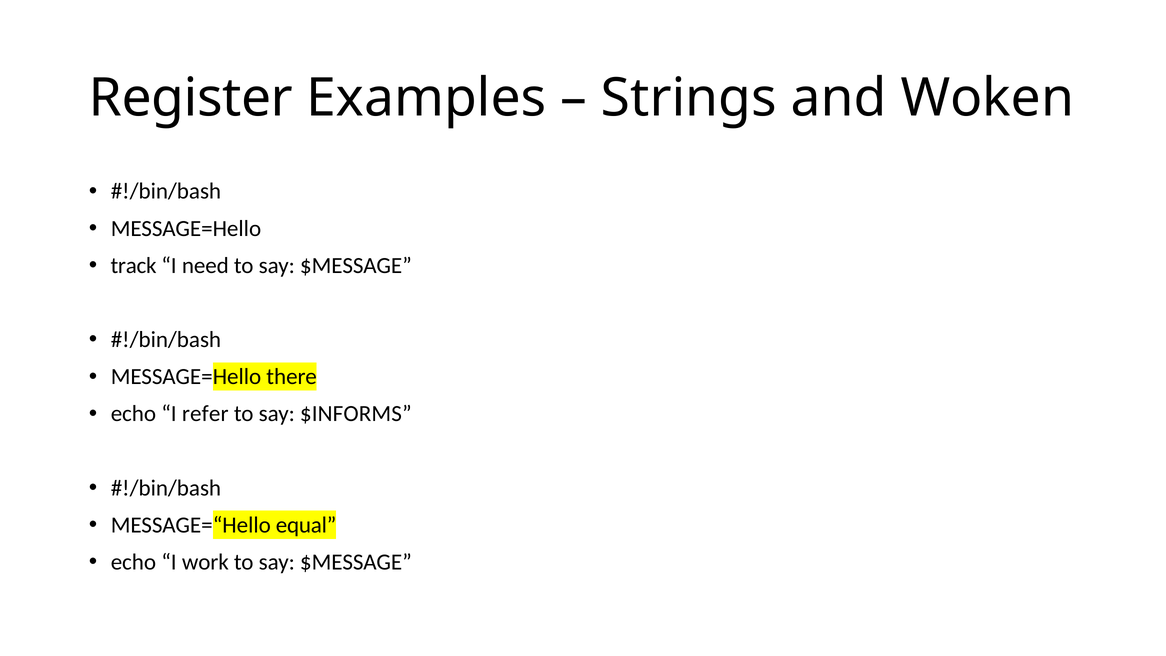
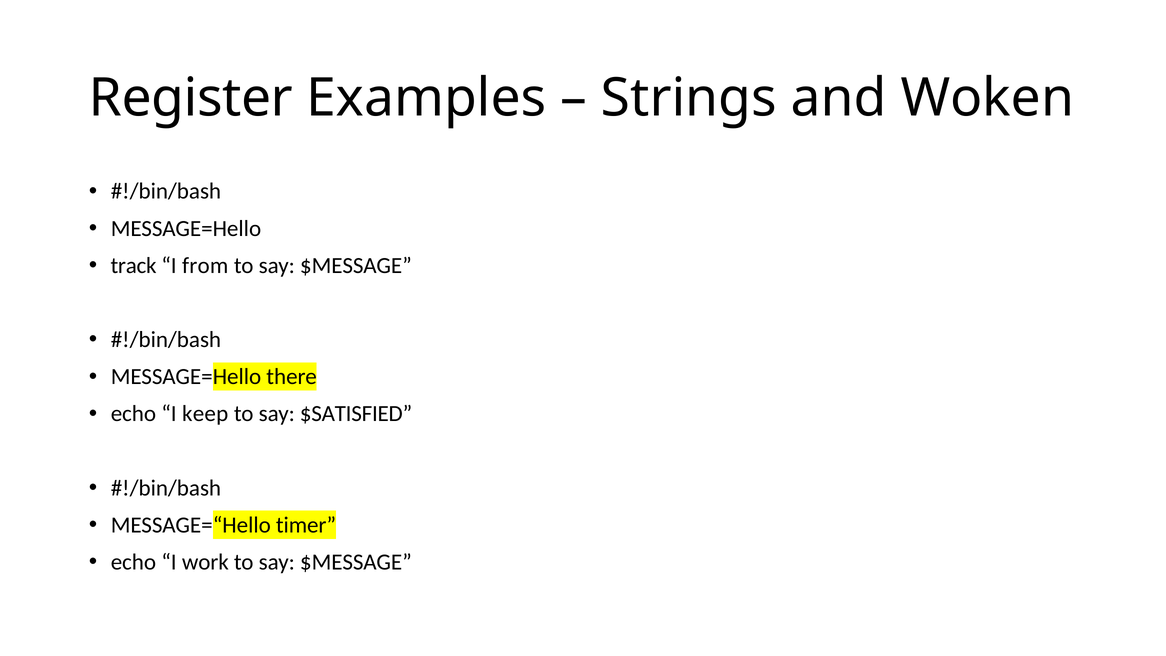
need: need -> from
refer: refer -> keep
$INFORMS: $INFORMS -> $SATISFIED
equal: equal -> timer
